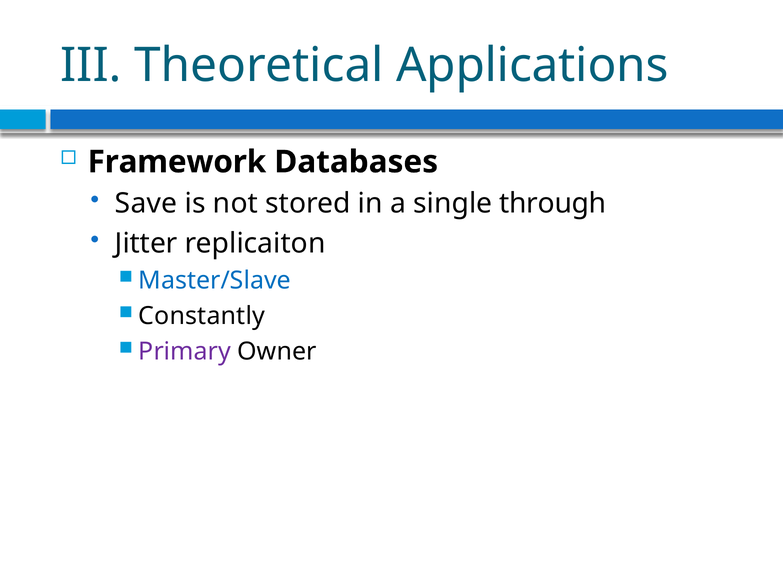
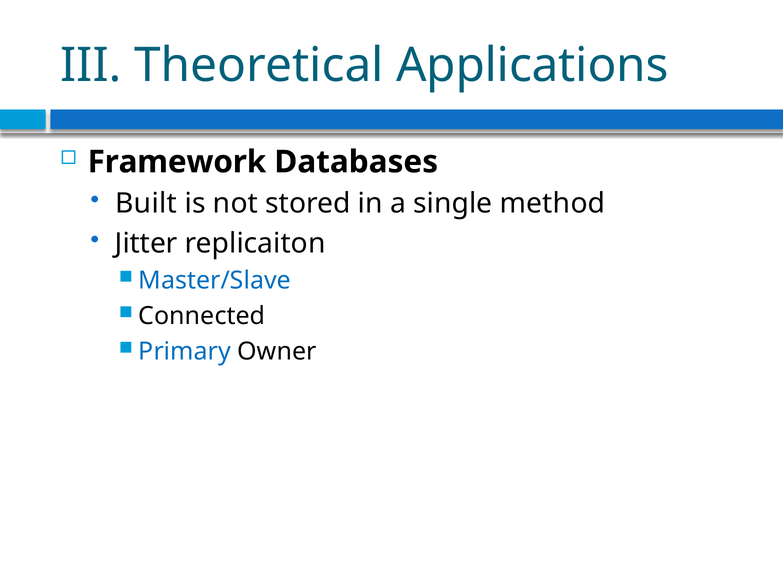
Save: Save -> Built
through: through -> method
Constantly: Constantly -> Connected
Primary colour: purple -> blue
